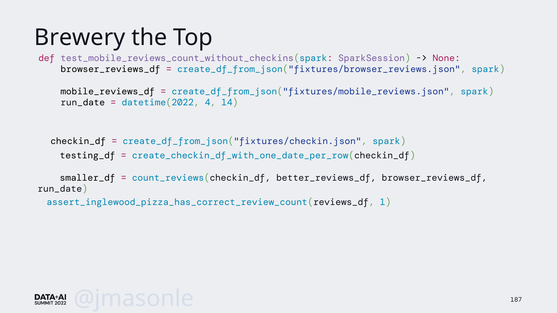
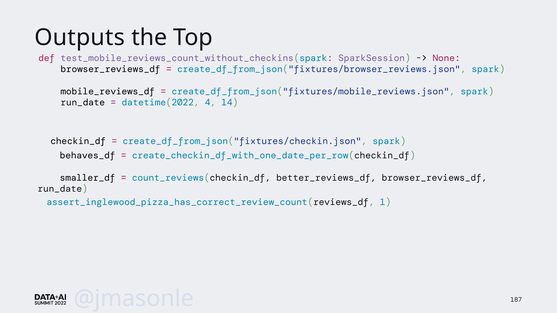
Brewery: Brewery -> Outputs
testing_df: testing_df -> behaves_df
